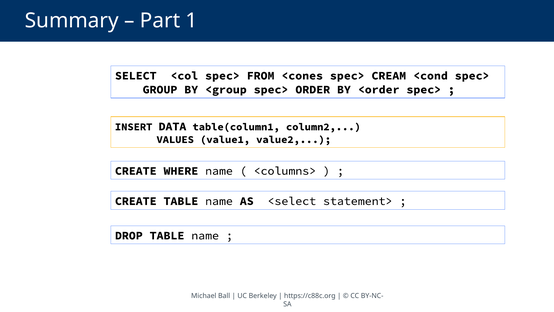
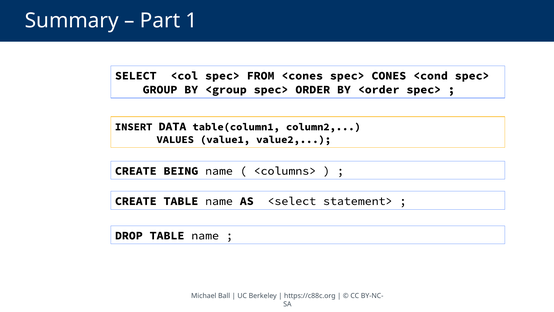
CREAM: CREAM -> CONES
WHERE: WHERE -> BEING
